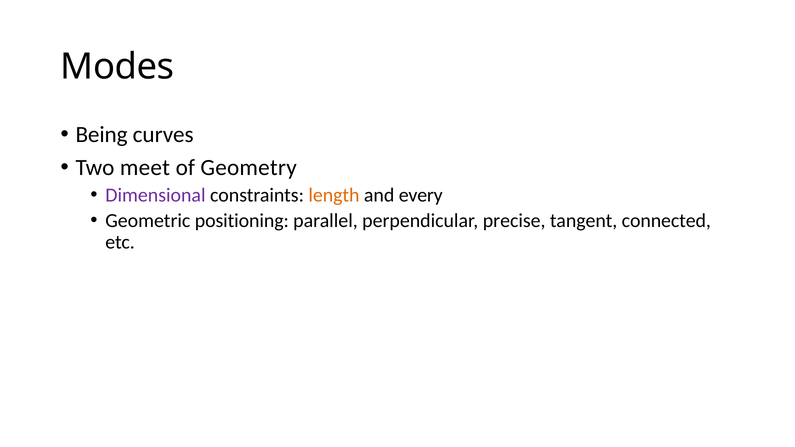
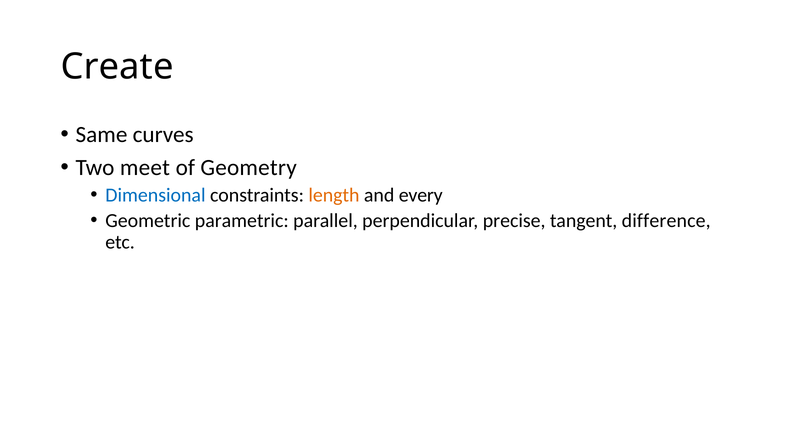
Modes: Modes -> Create
Being: Being -> Same
Dimensional colour: purple -> blue
positioning: positioning -> parametric
connected: connected -> difference
